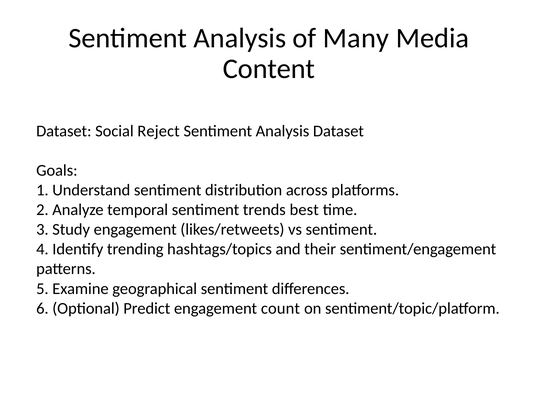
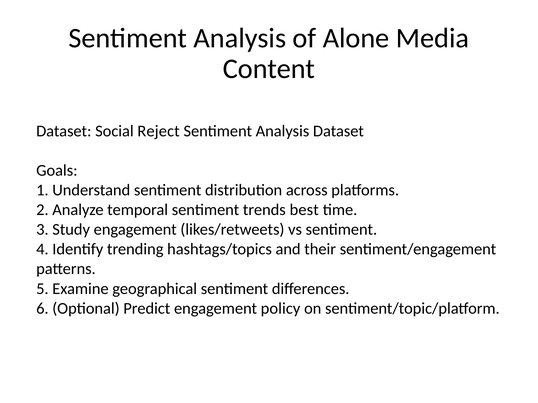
Many: Many -> Alone
count: count -> policy
